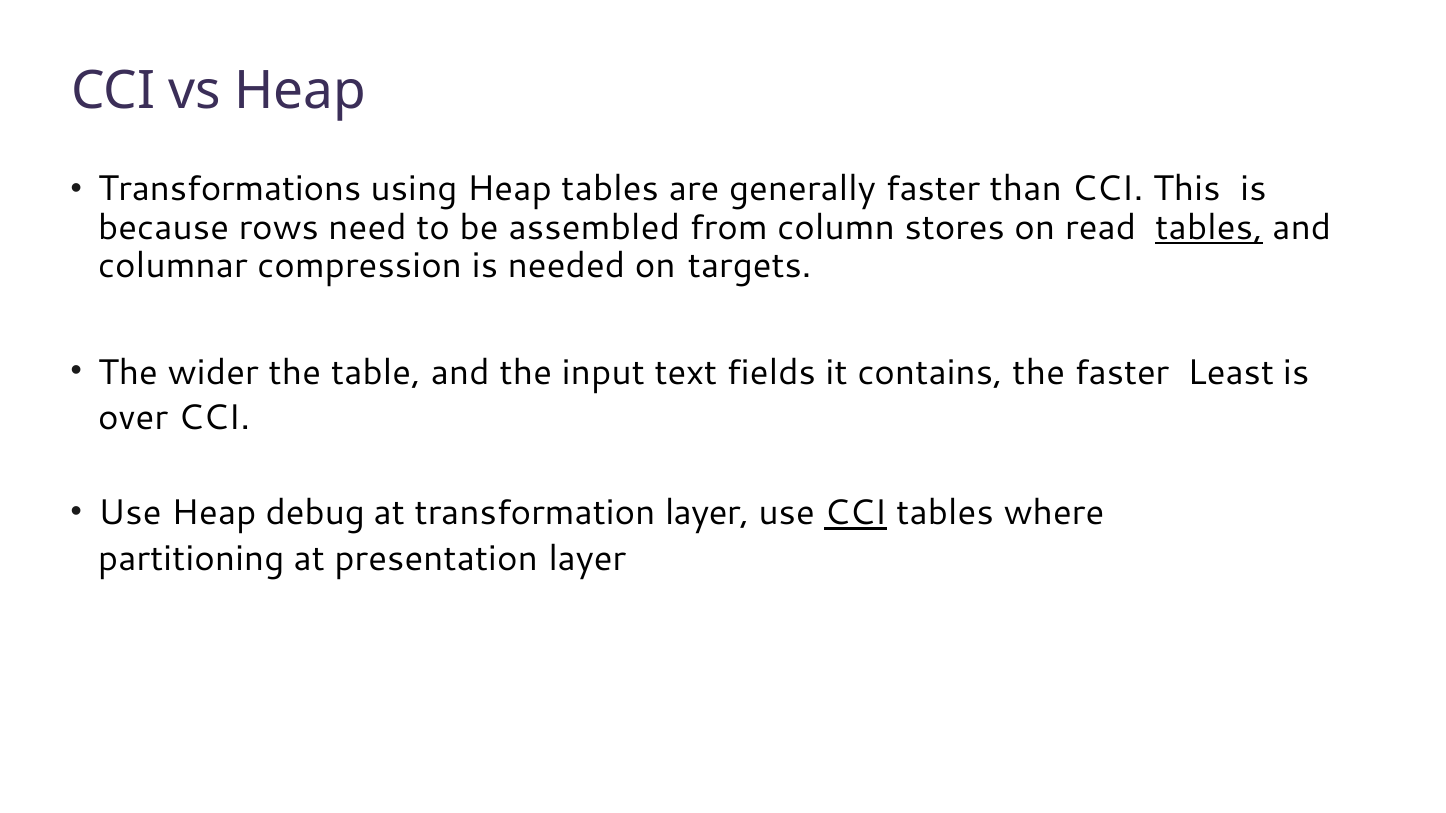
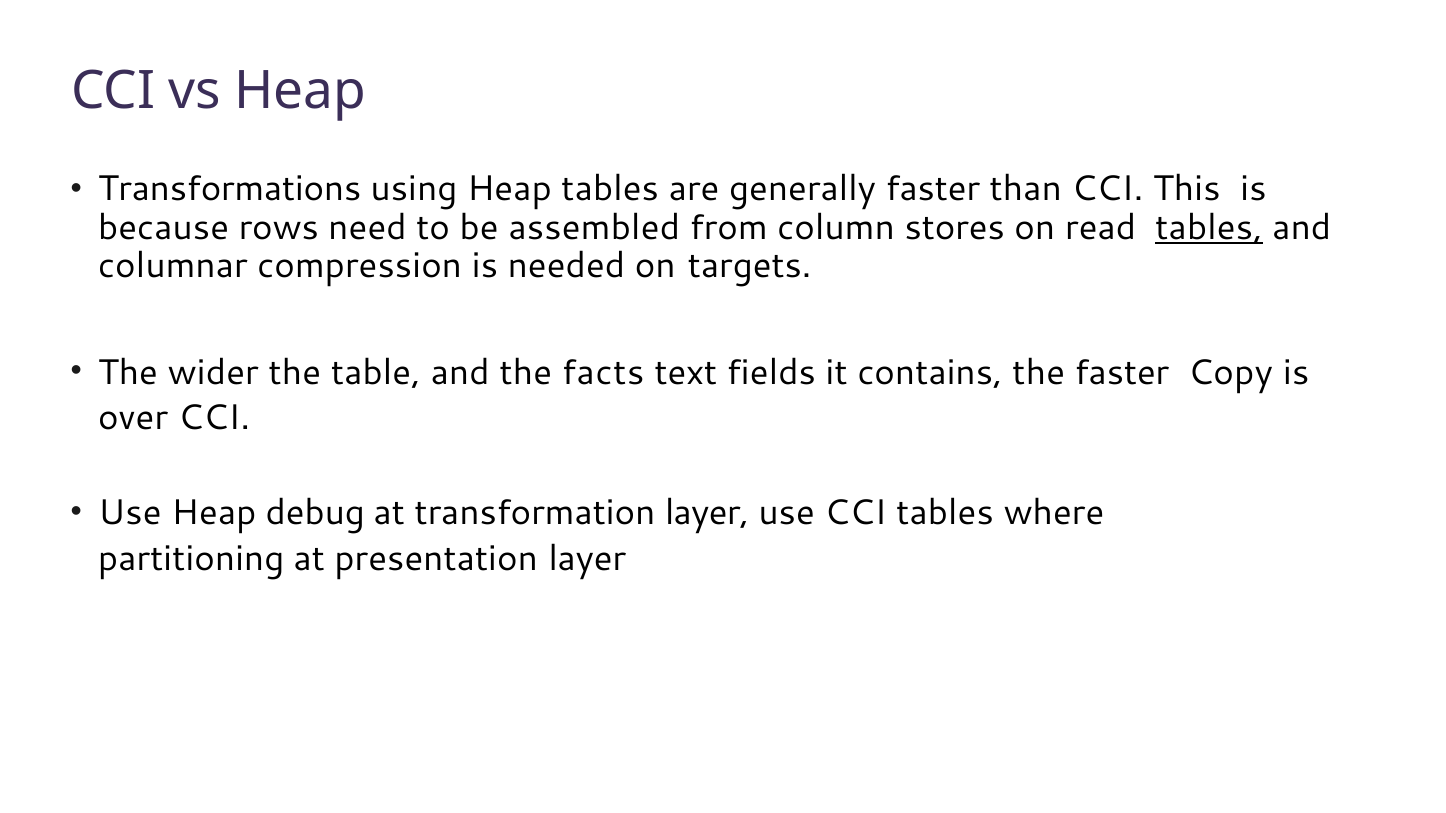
input: input -> facts
Least: Least -> Copy
CCI at (856, 513) underline: present -> none
